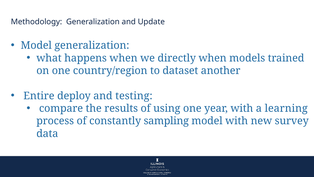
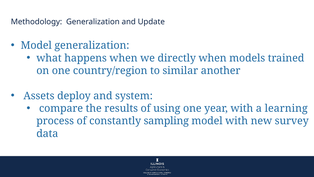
dataset: dataset -> similar
Entire: Entire -> Assets
testing: testing -> system
